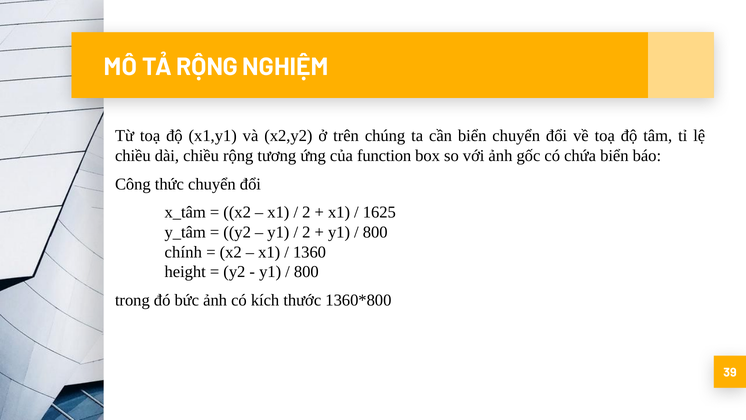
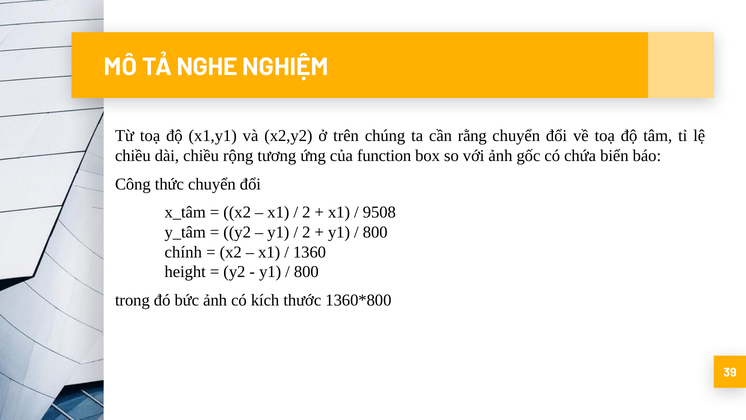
TẢ RỘNG: RỘNG -> NGHE
cần biển: biển -> rằng
1625: 1625 -> 9508
